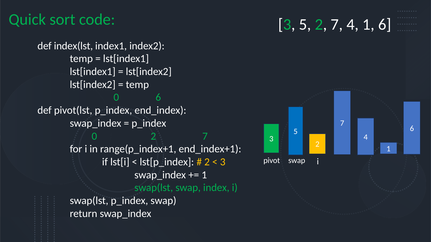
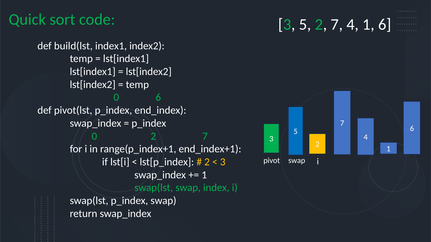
index(lst: index(lst -> build(lst
